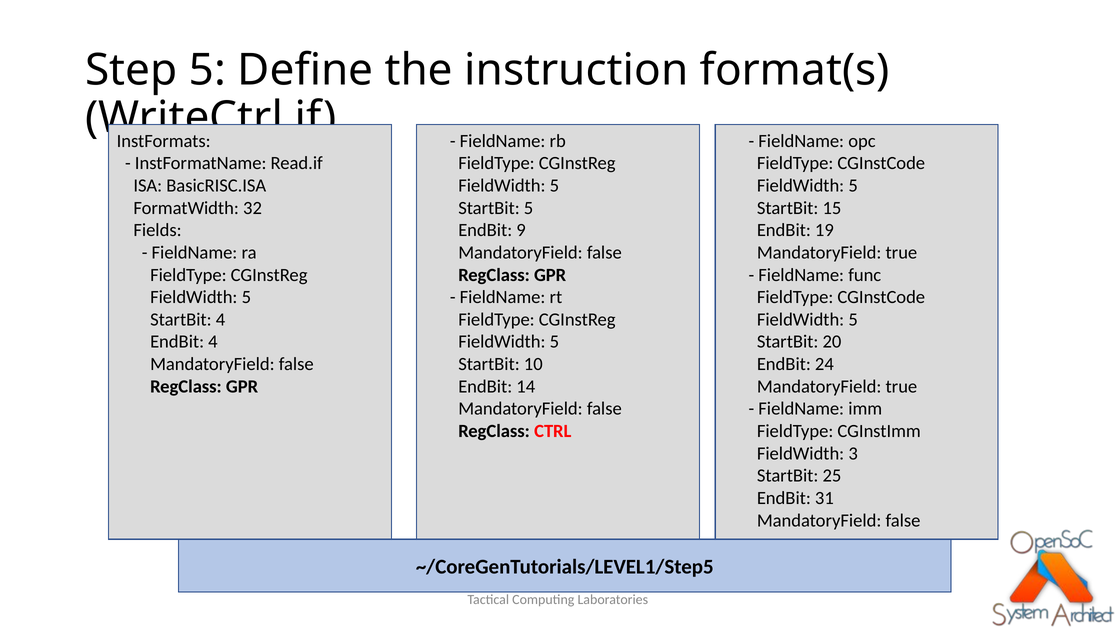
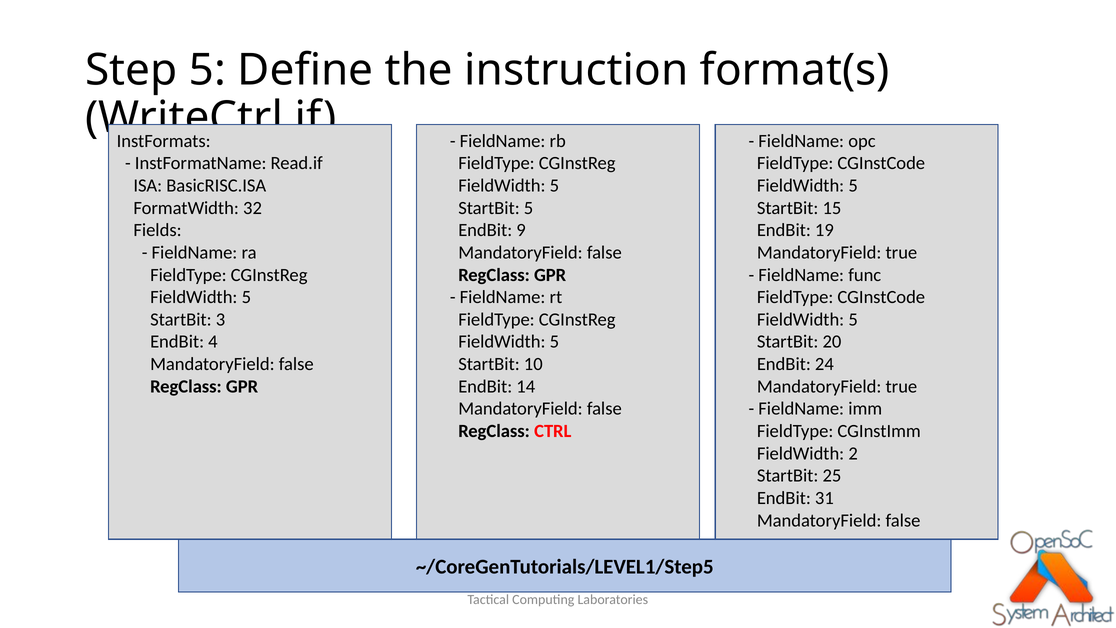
StartBit 4: 4 -> 3
3: 3 -> 2
